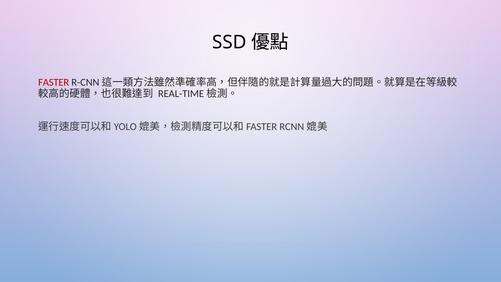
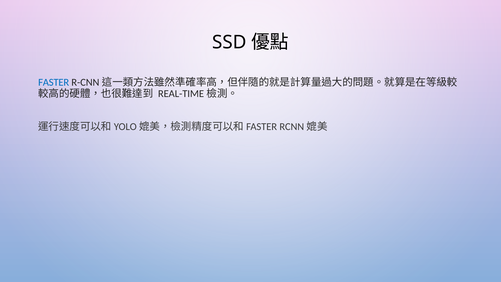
FASTER colour: red -> blue
